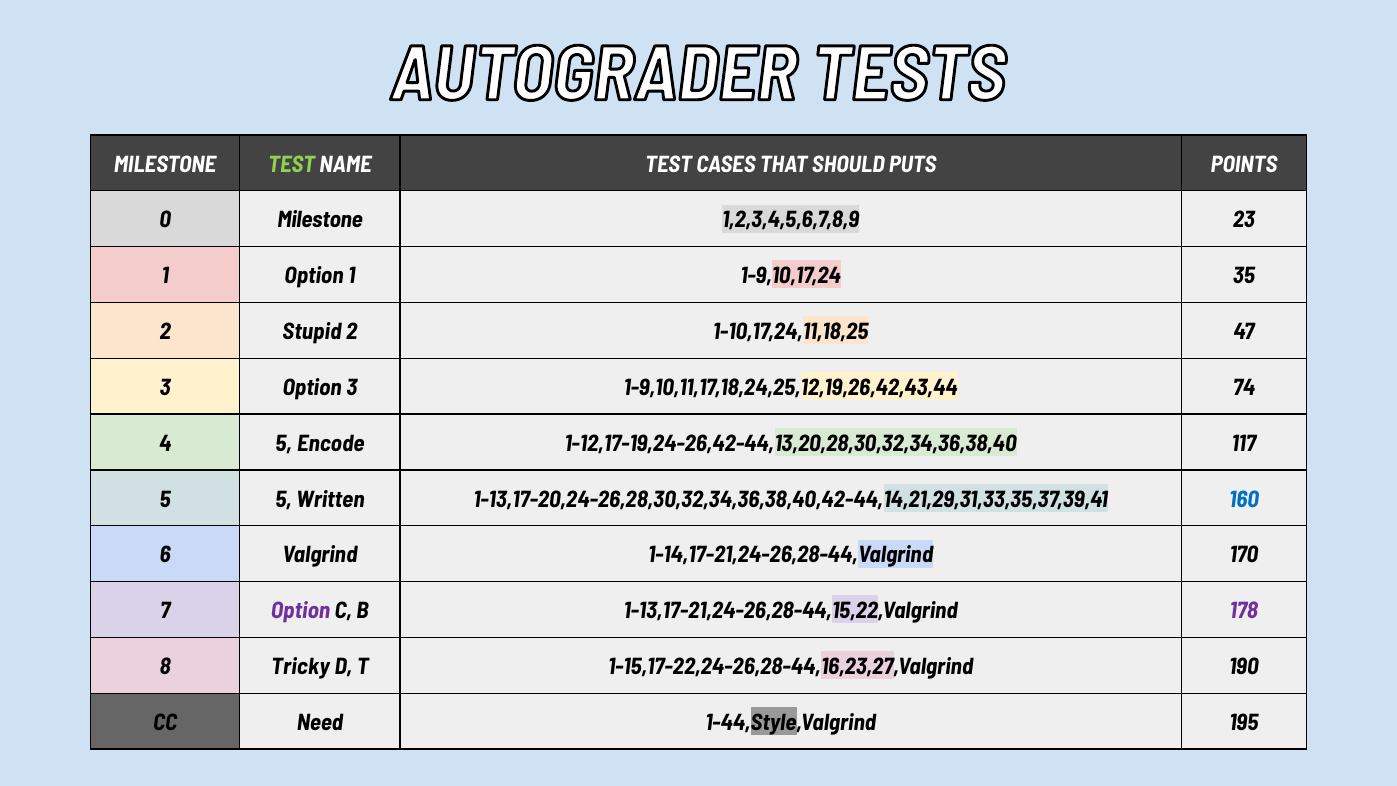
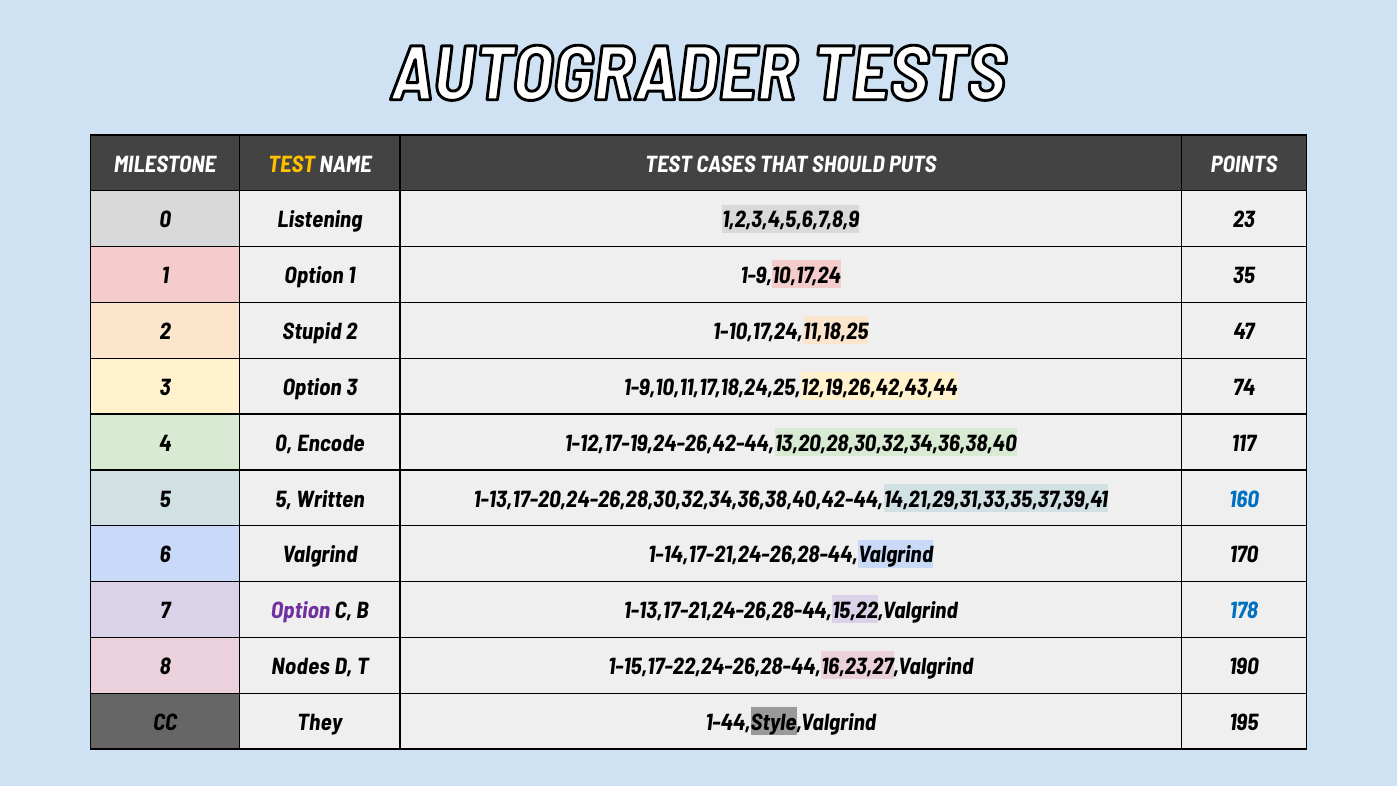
TEST at (292, 164) colour: light green -> yellow
0 Milestone: Milestone -> Listening
4 5: 5 -> 0
178 colour: purple -> blue
Tricky: Tricky -> Nodes
Need: Need -> They
